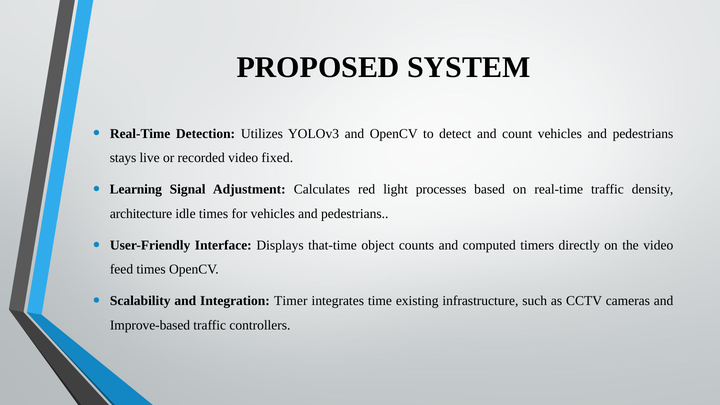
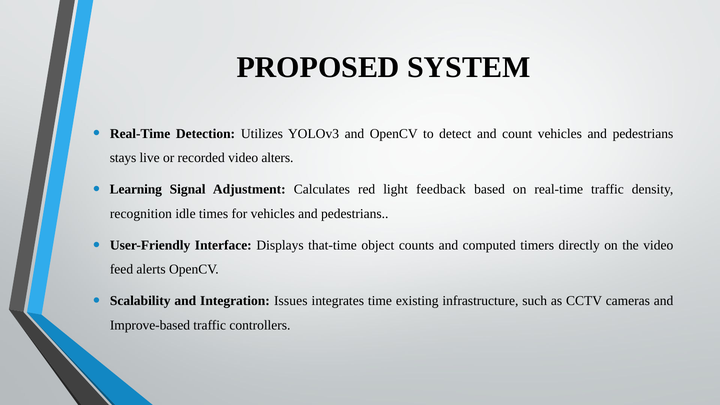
fixed: fixed -> alters
processes: processes -> feedback
architecture: architecture -> recognition
feed times: times -> alerts
Timer: Timer -> Issues
